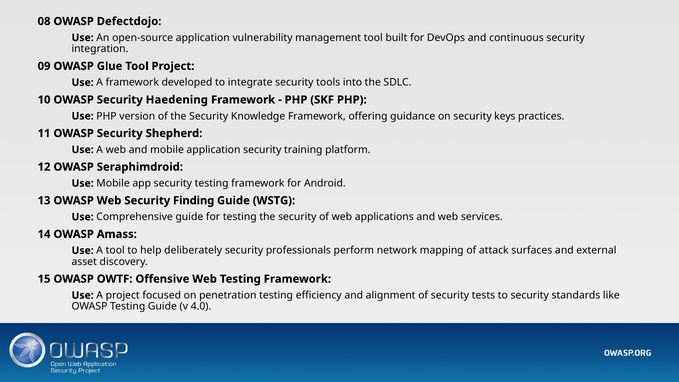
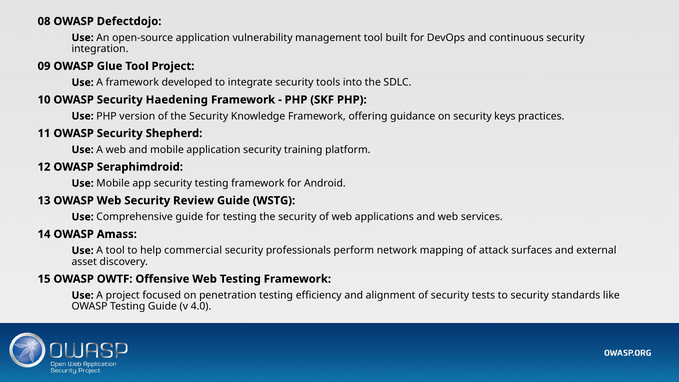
Finding: Finding -> Review
deliberately: deliberately -> commercial
